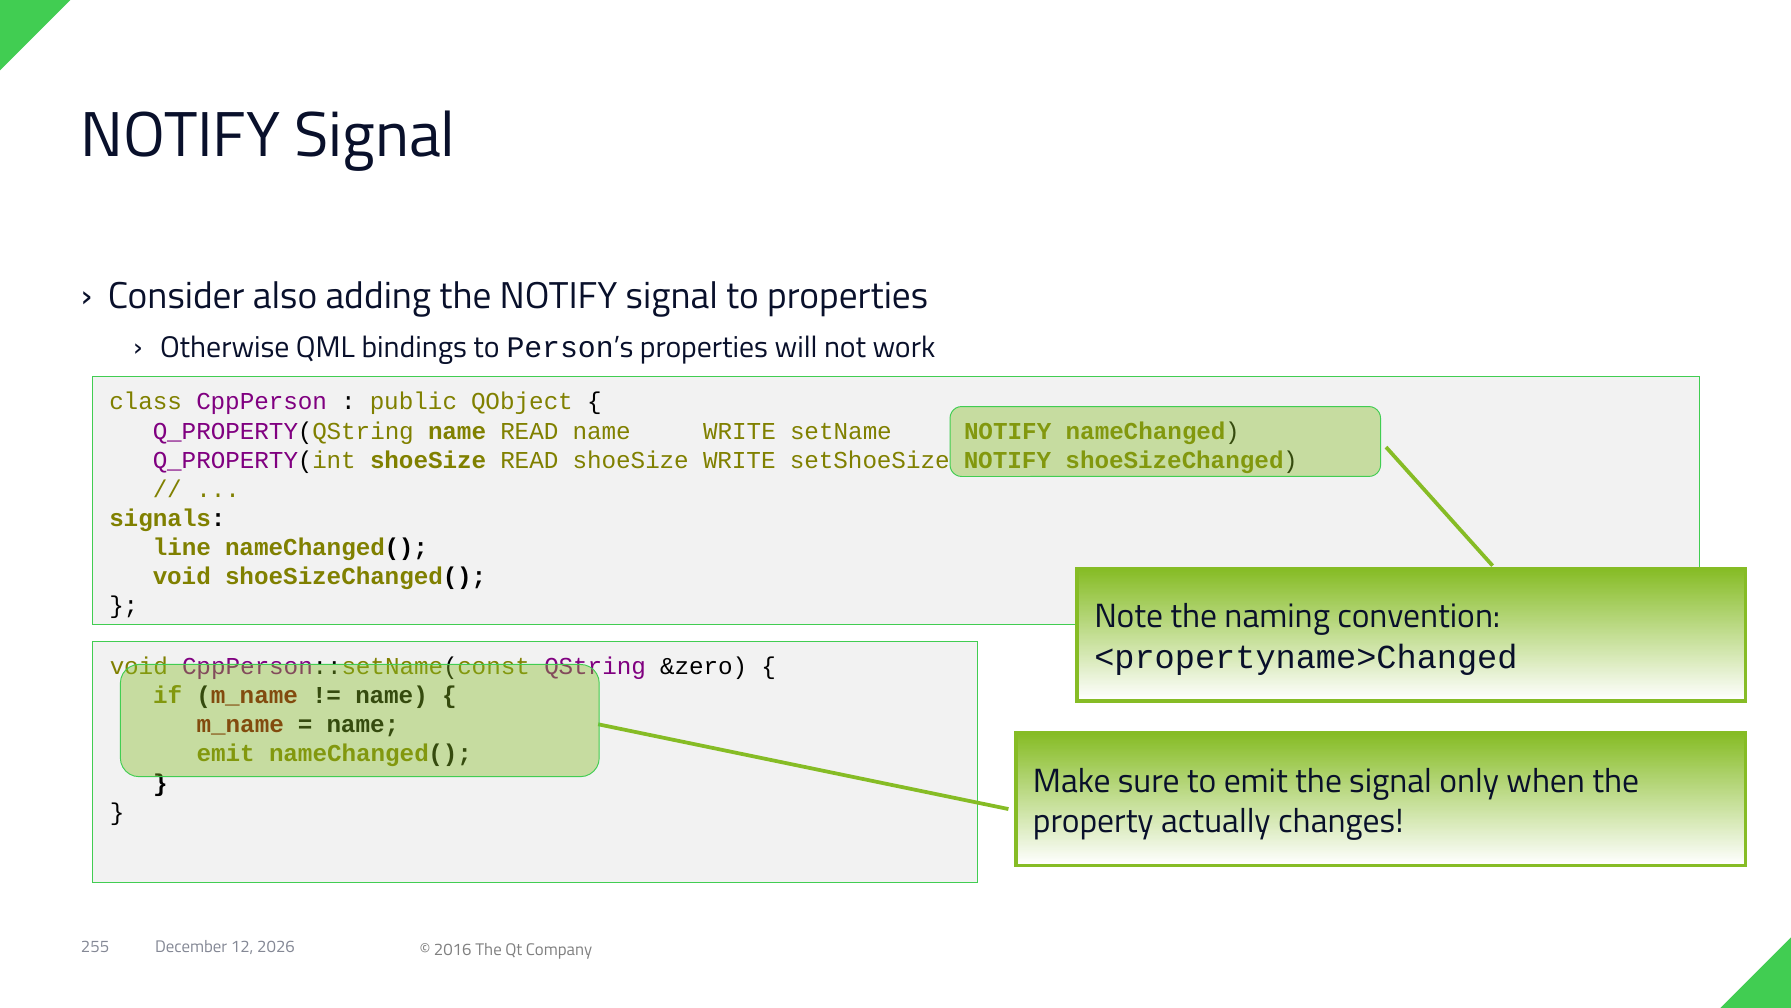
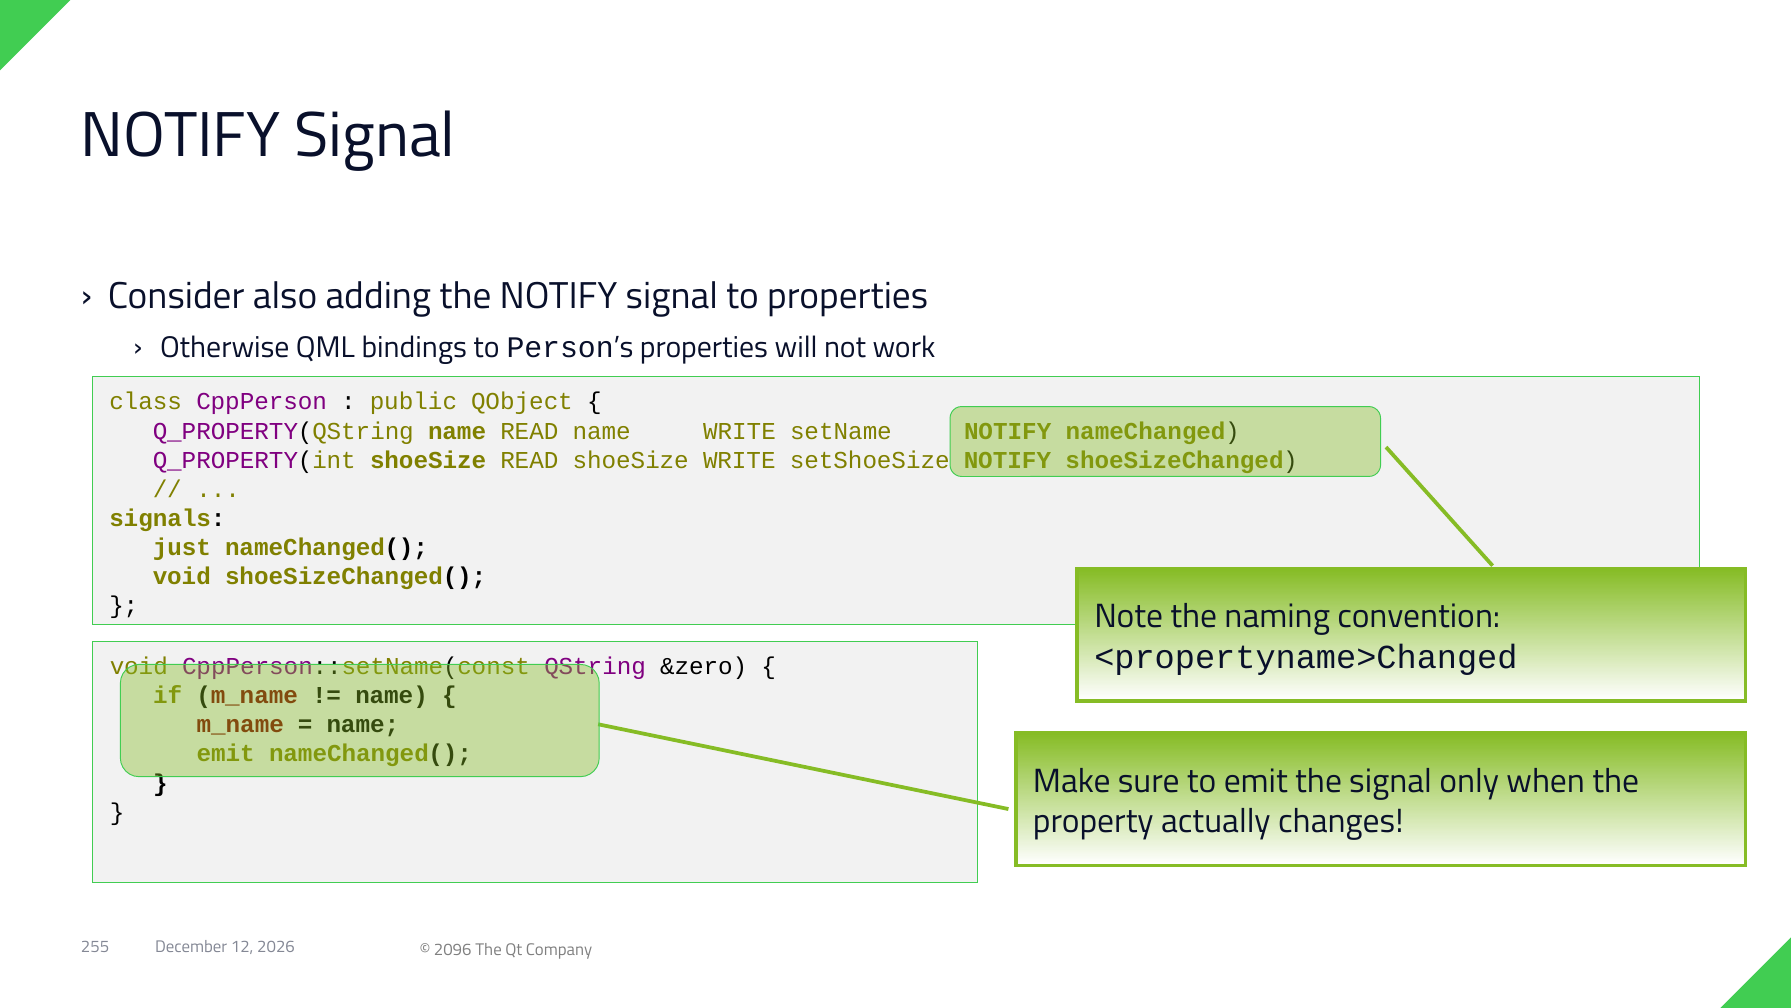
line: line -> just
2016: 2016 -> 2096
